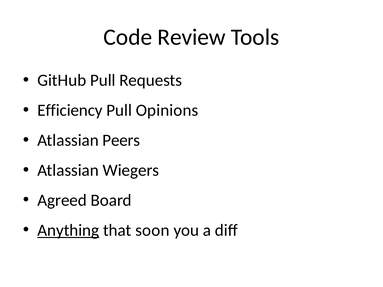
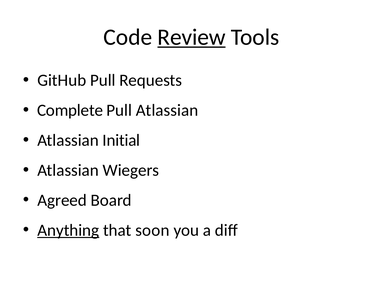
Review underline: none -> present
Efficiency: Efficiency -> Complete
Pull Opinions: Opinions -> Atlassian
Peers: Peers -> Initial
